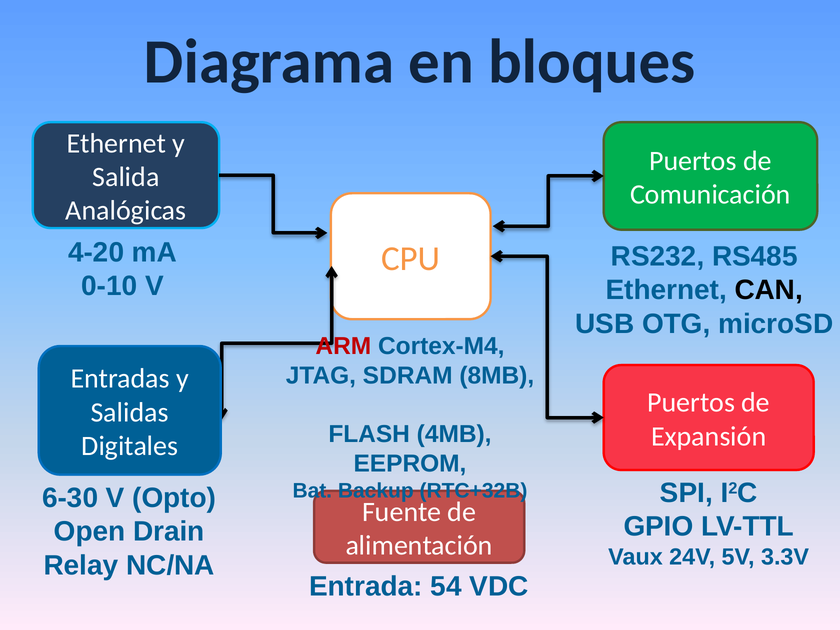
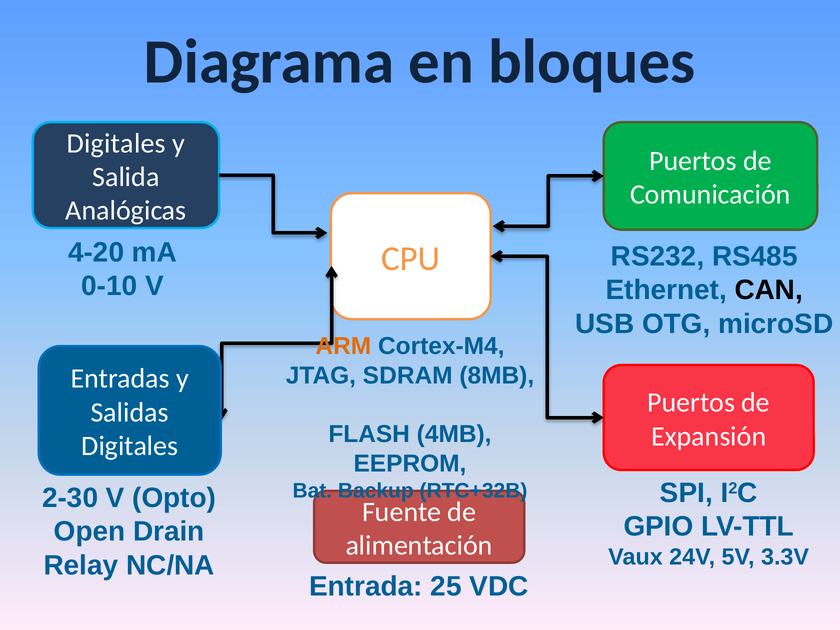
Ethernet at (116, 143): Ethernet -> Digitales
ARM colour: red -> orange
6-30: 6-30 -> 2-30
54: 54 -> 25
